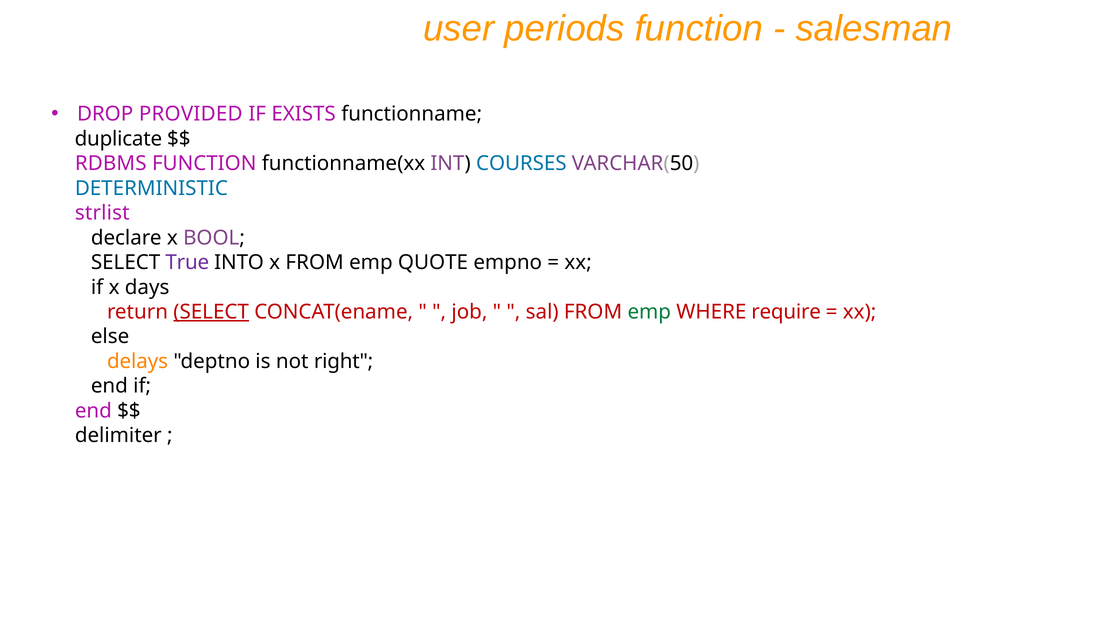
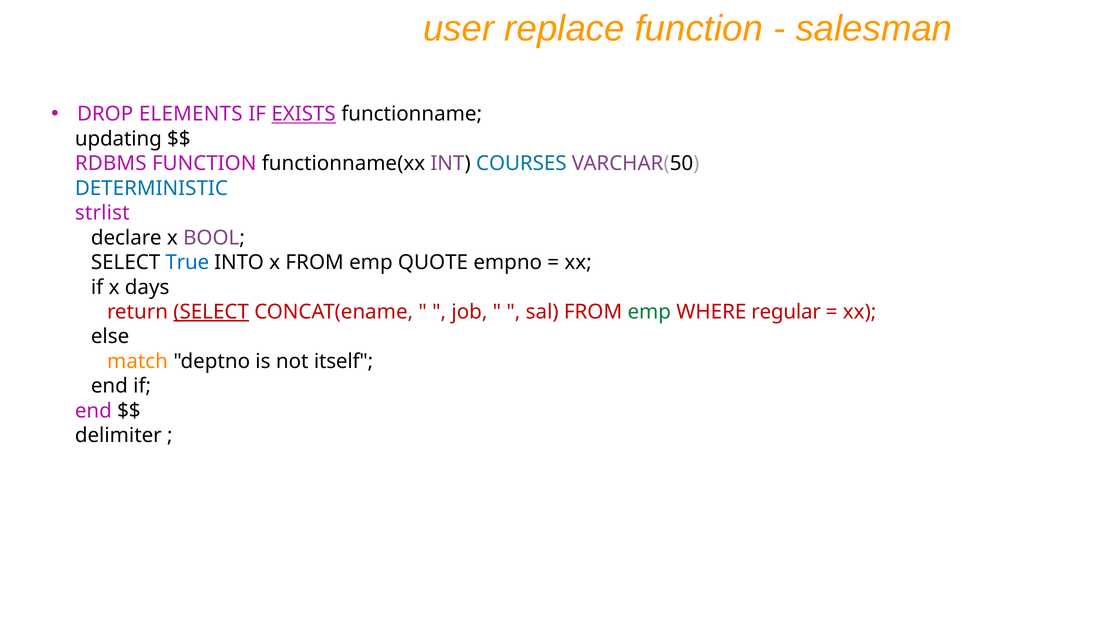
periods: periods -> replace
PROVIDED: PROVIDED -> ELEMENTS
EXISTS underline: none -> present
duplicate: duplicate -> updating
True colour: purple -> blue
require: require -> regular
delays: delays -> match
right: right -> itself
